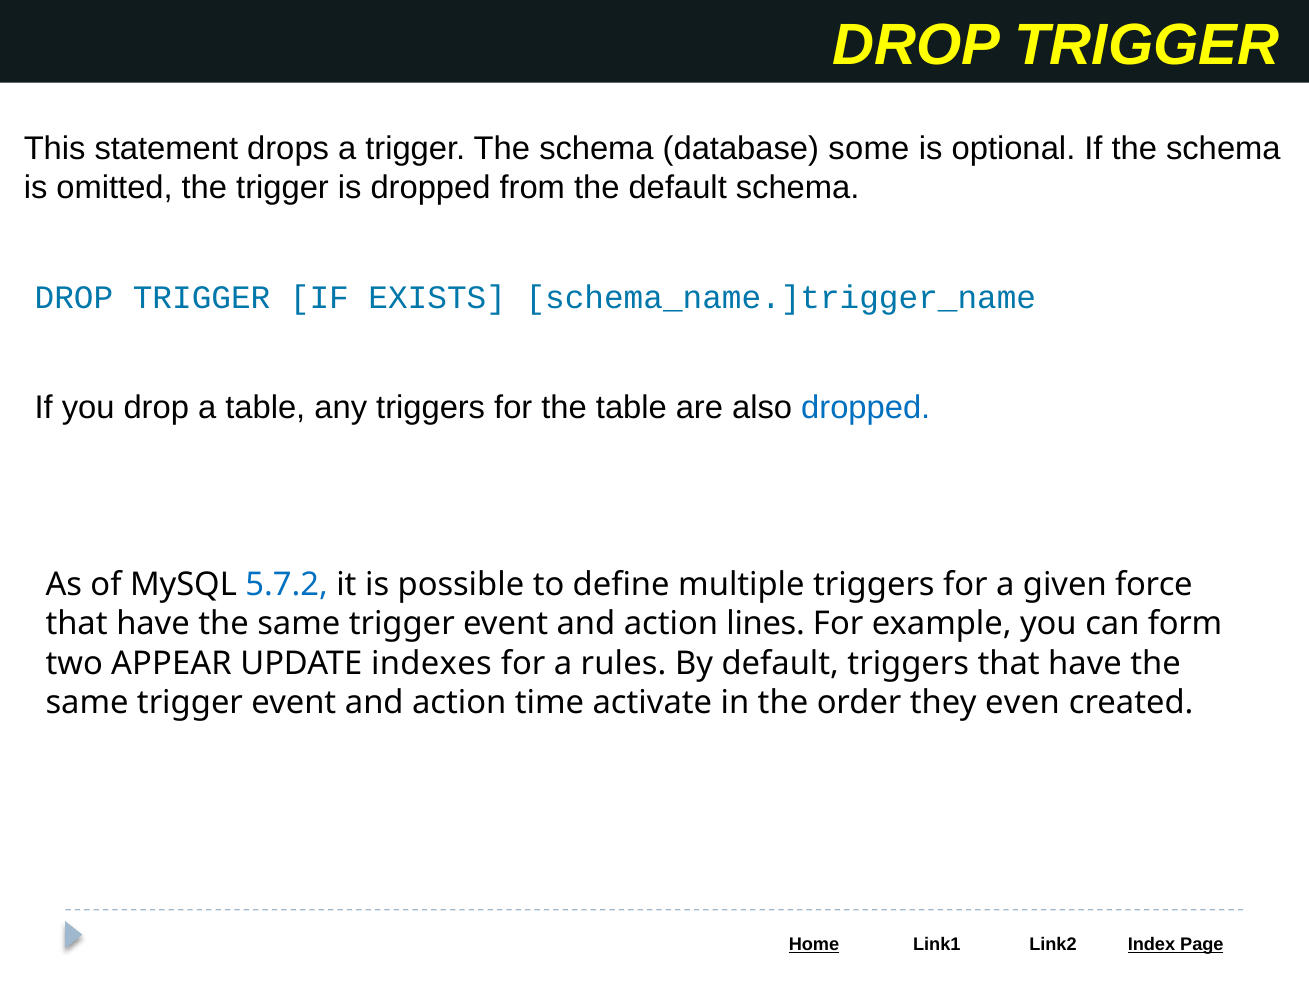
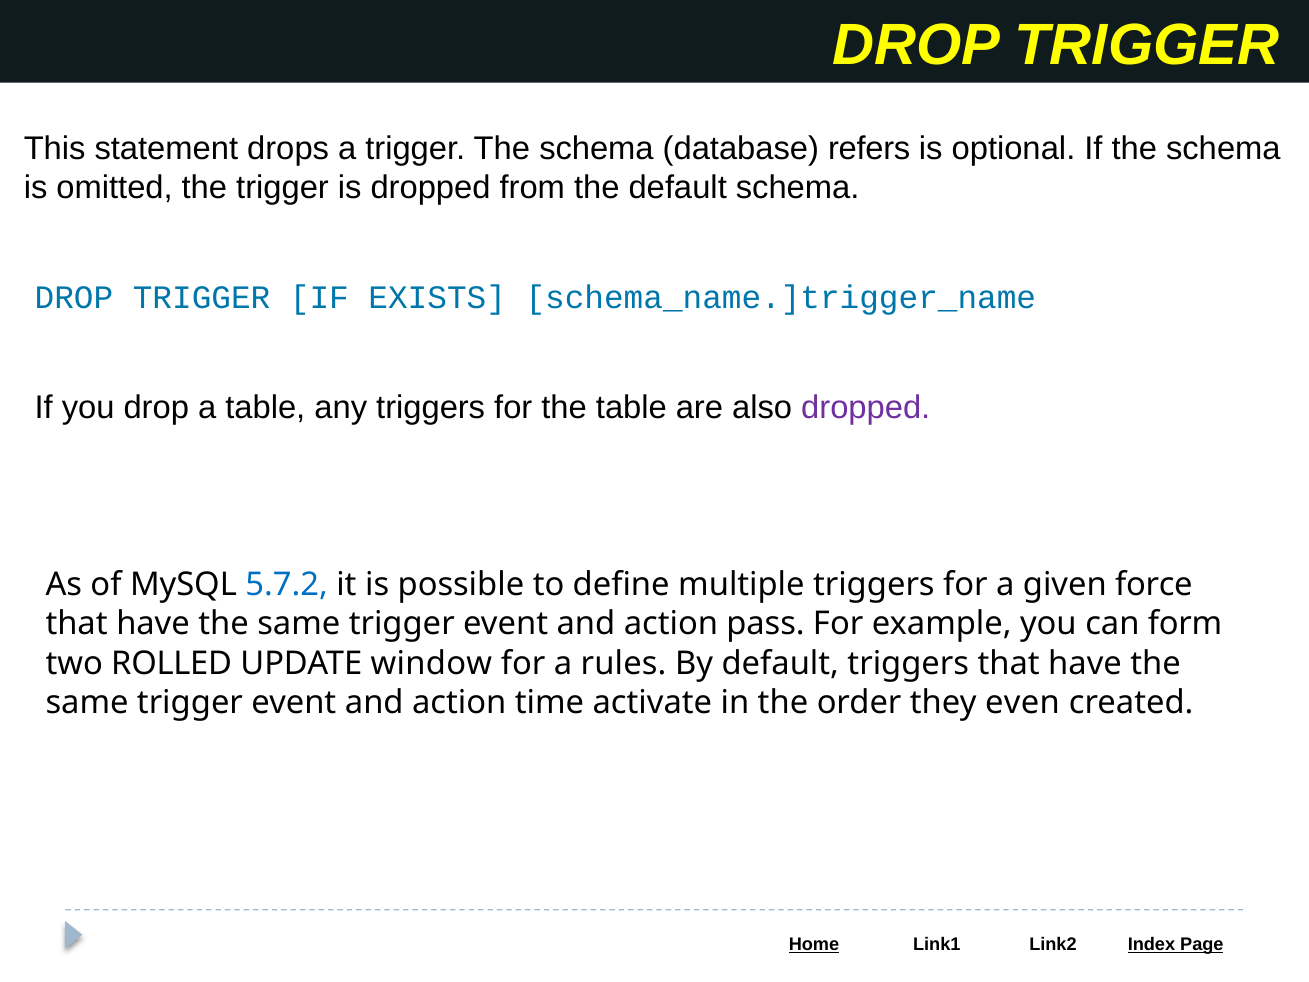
some: some -> refers
dropped at (866, 407) colour: blue -> purple
lines: lines -> pass
APPEAR: APPEAR -> ROLLED
indexes: indexes -> window
